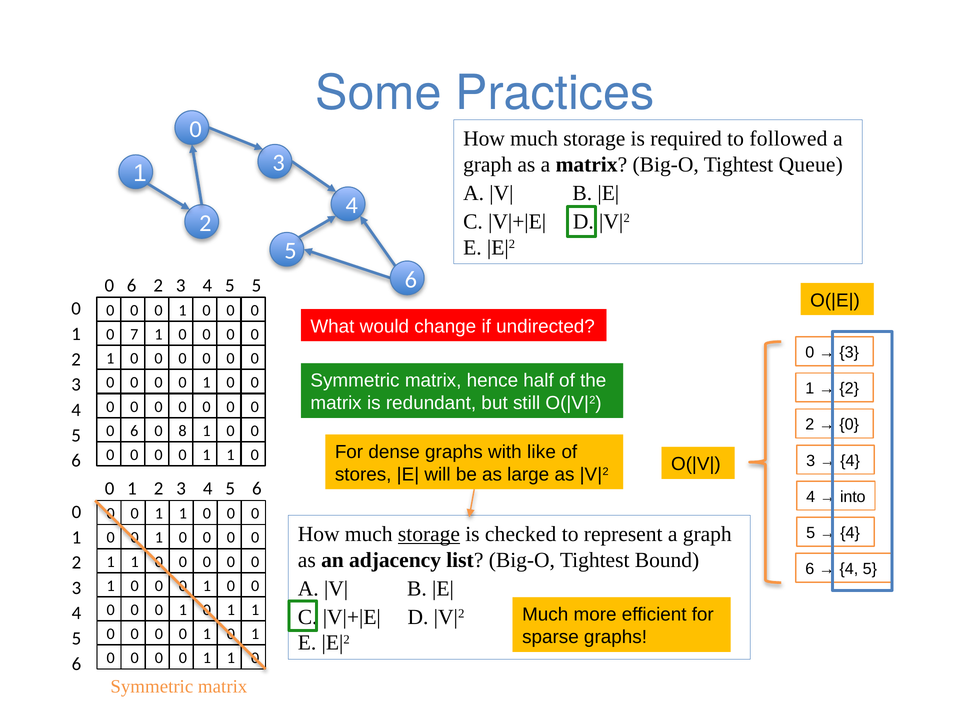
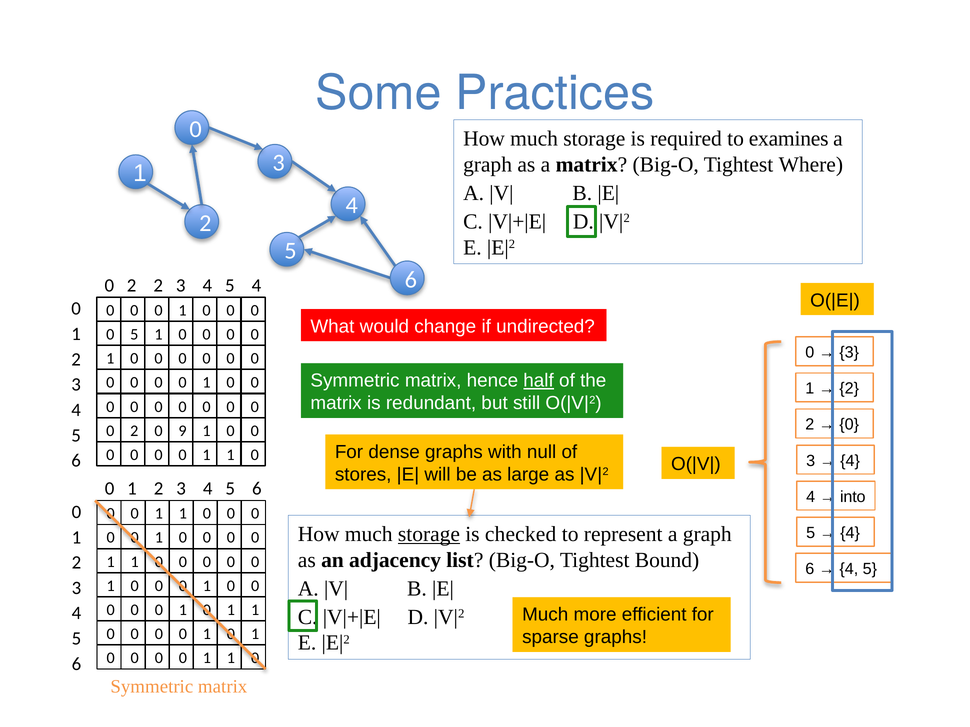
followed: followed -> examines
Queue: Queue -> Where
6 at (132, 286): 6 -> 2
4 5 5: 5 -> 4
0 7: 7 -> 5
half underline: none -> present
6 at (134, 431): 6 -> 2
8: 8 -> 9
like: like -> null
